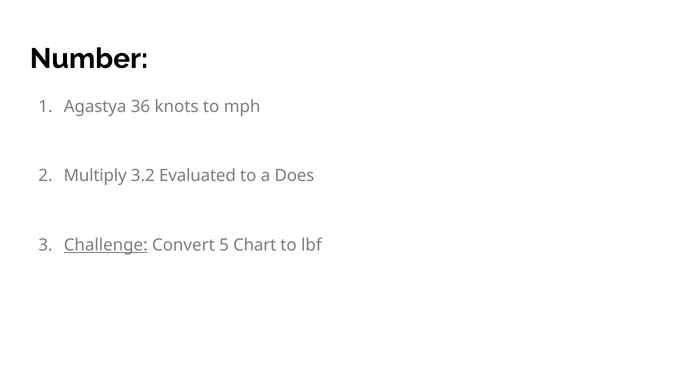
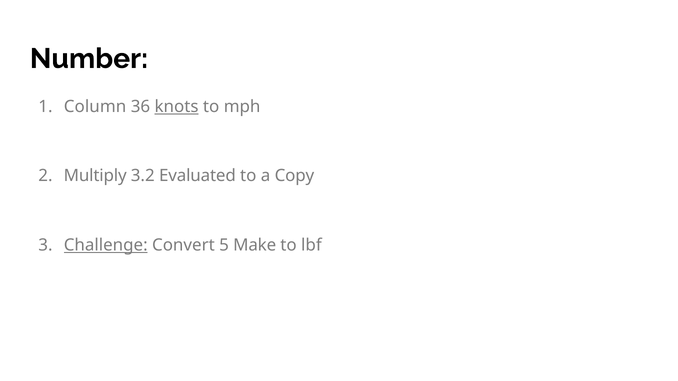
Agastya: Agastya -> Column
knots underline: none -> present
Does: Does -> Copy
Chart: Chart -> Make
